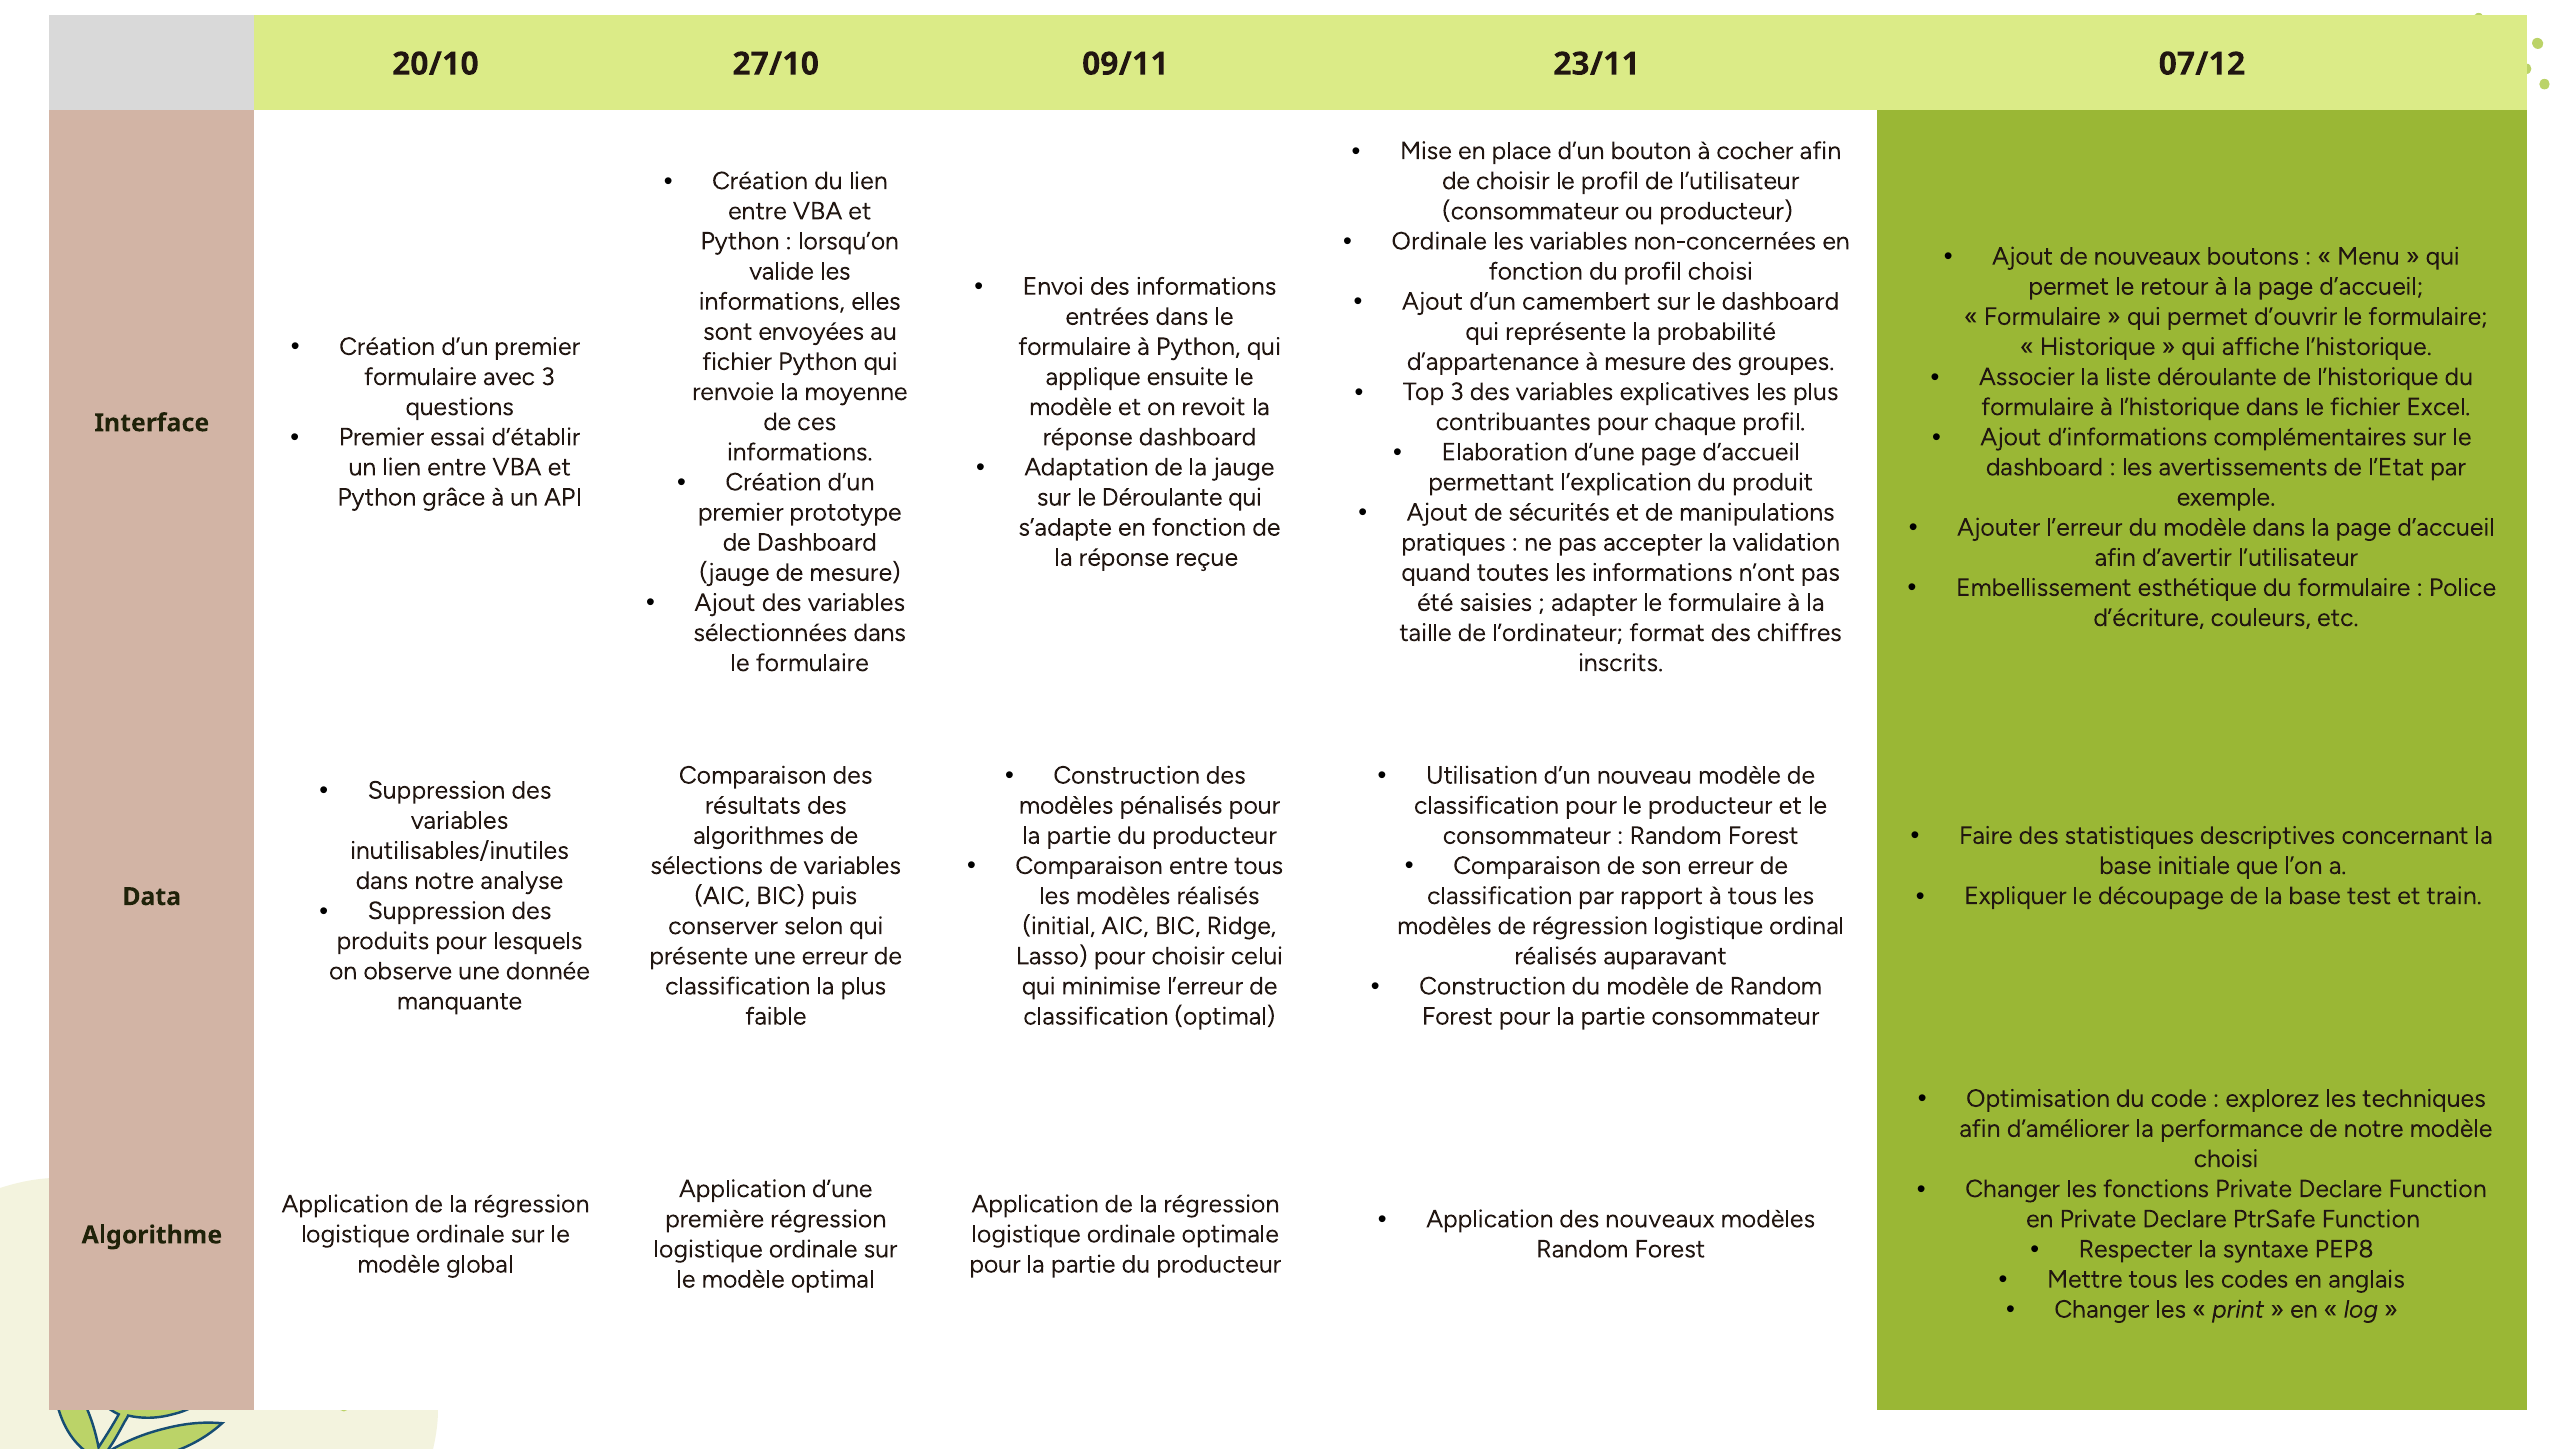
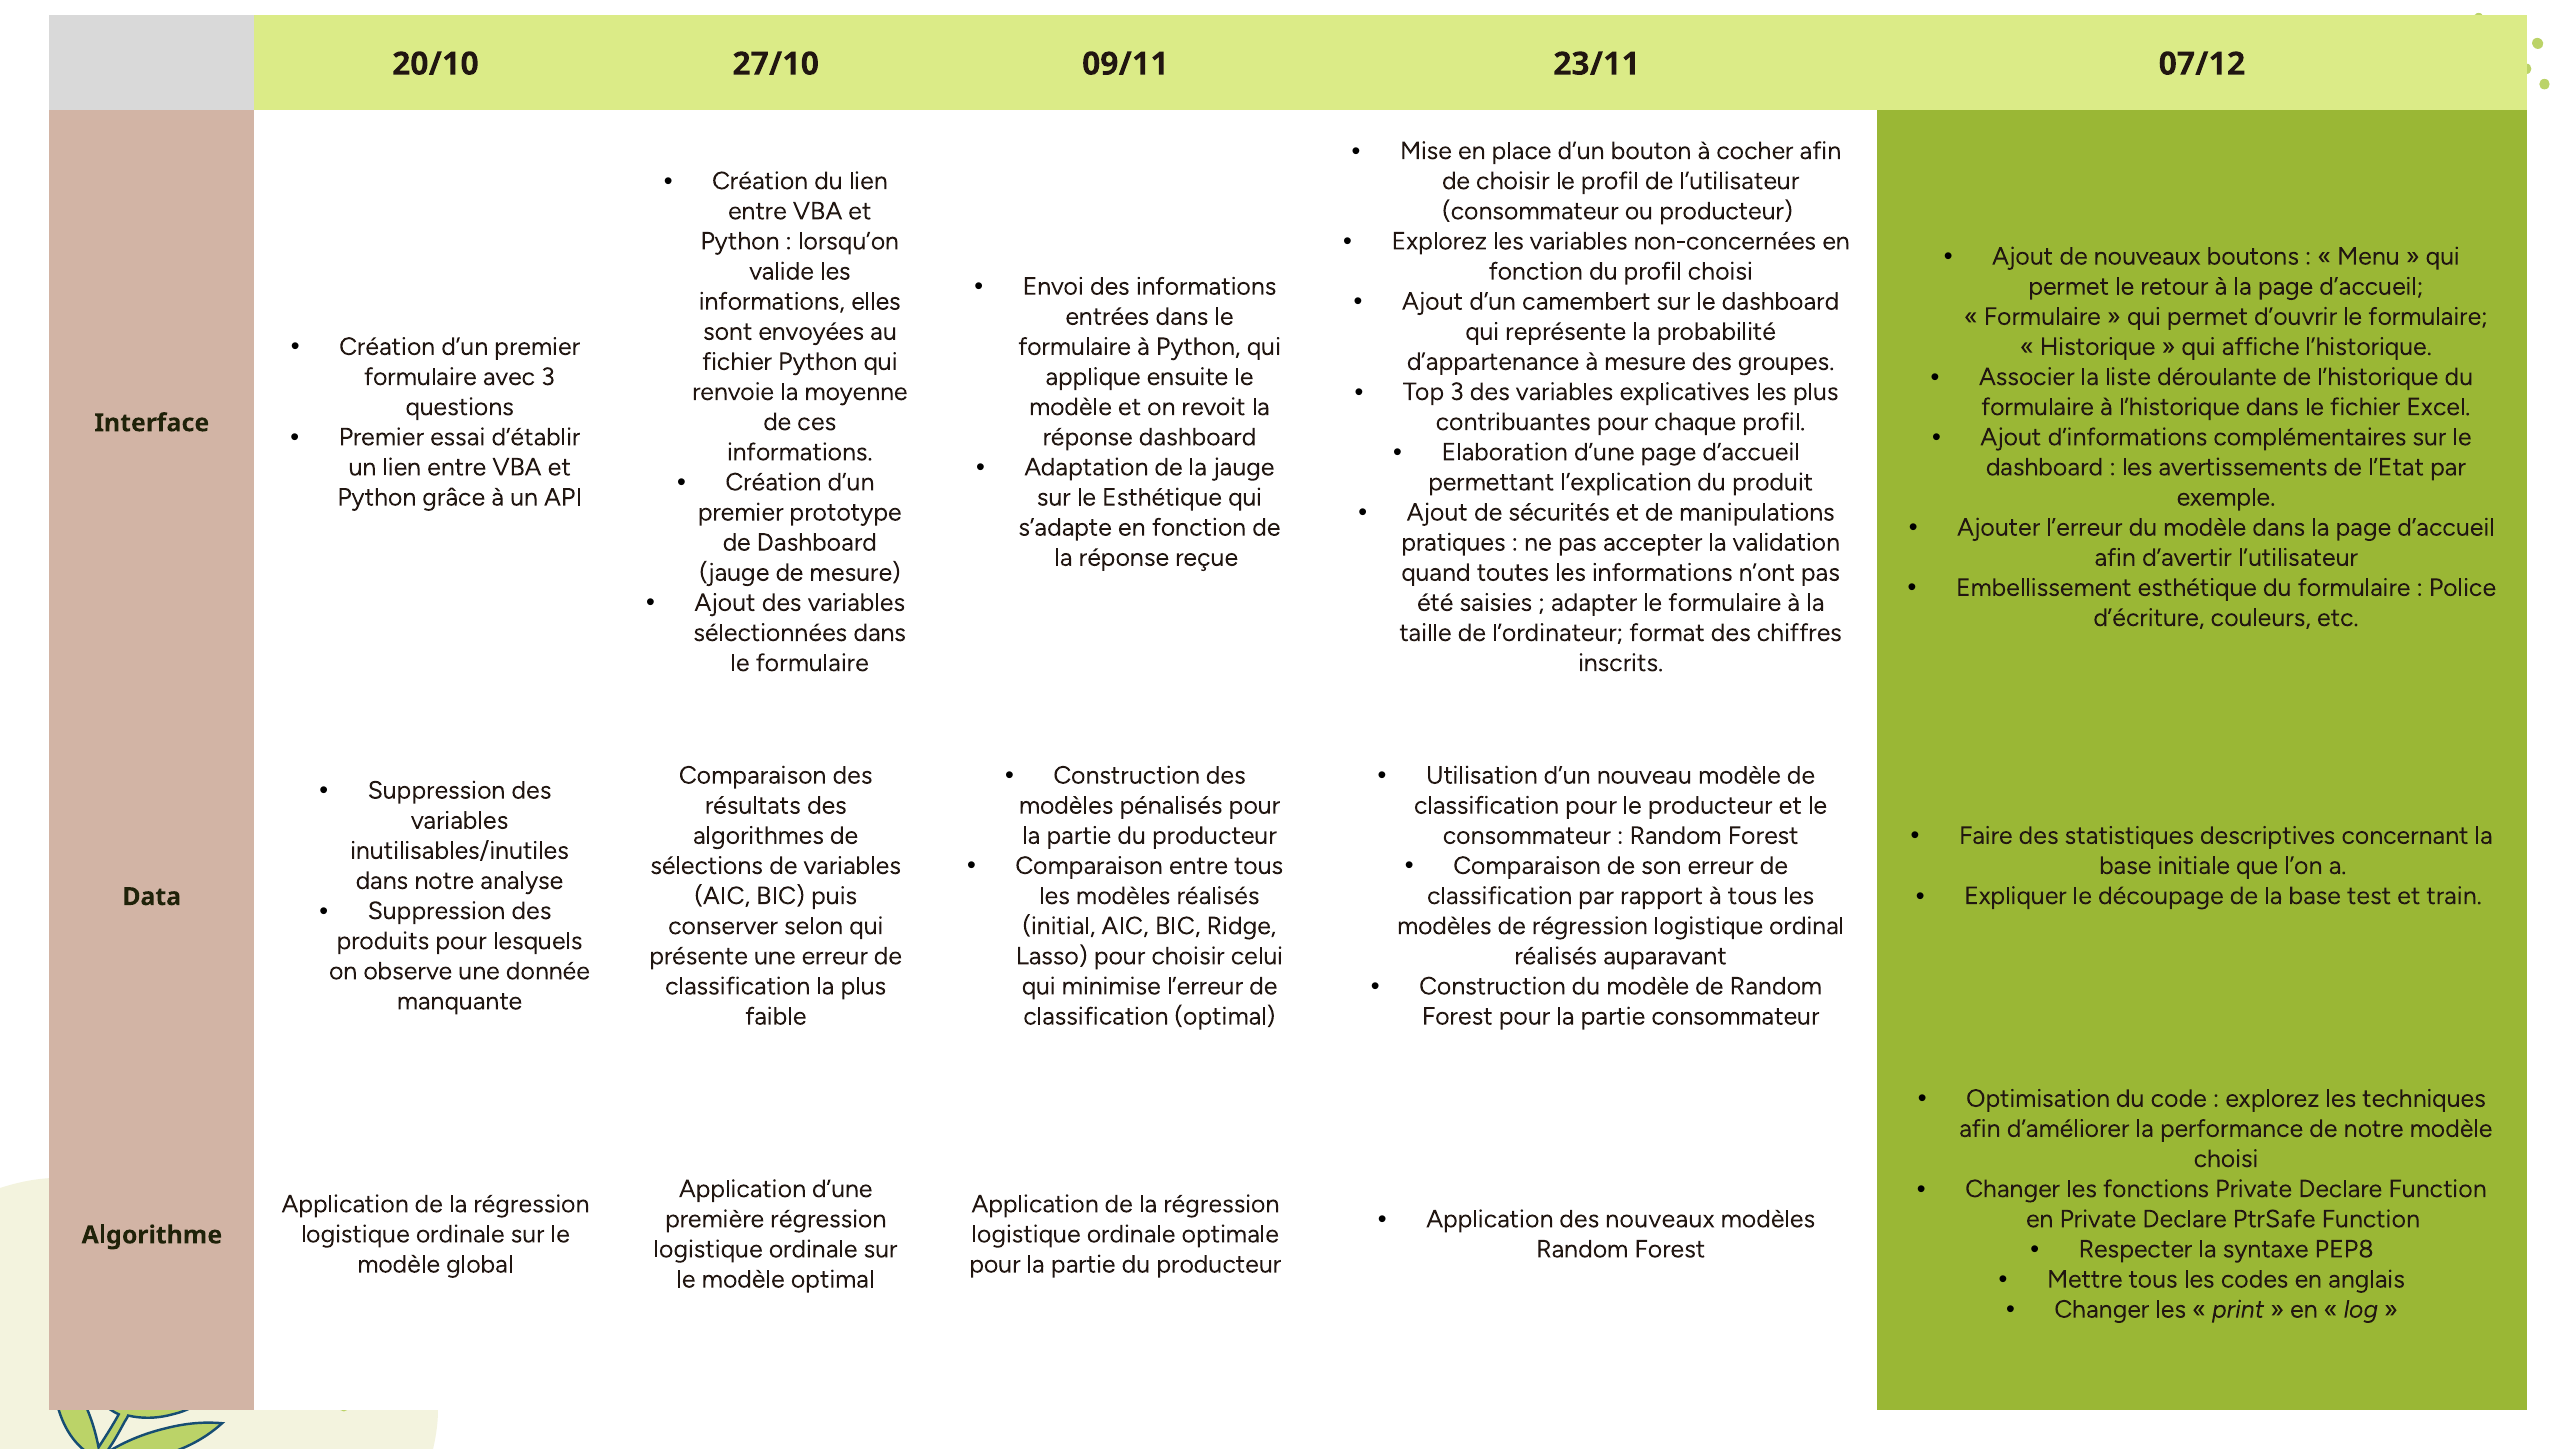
Ordinale at (1439, 241): Ordinale -> Explorez
le Déroulante: Déroulante -> Esthétique
